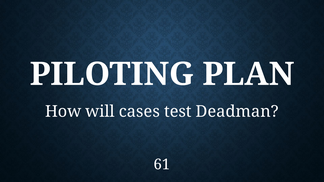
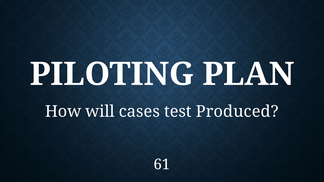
Deadman: Deadman -> Produced
